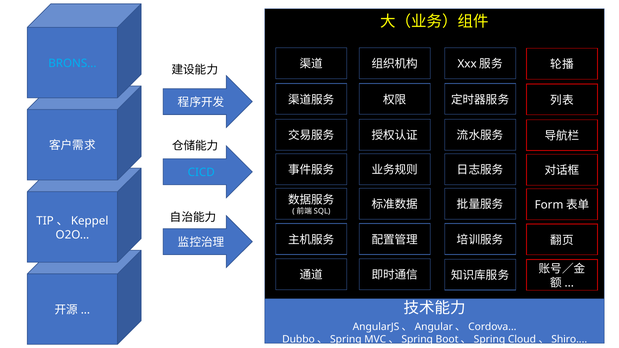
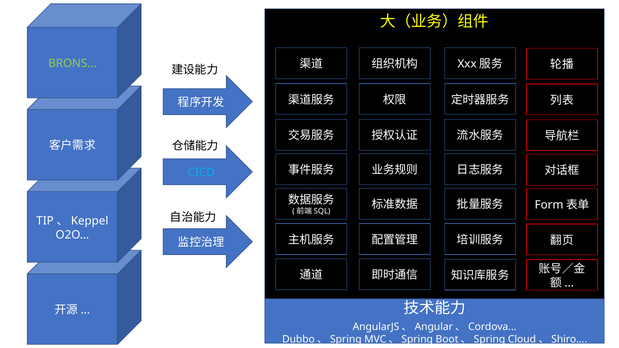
BRONS colour: light blue -> light green
